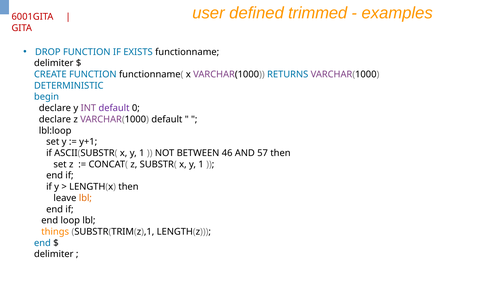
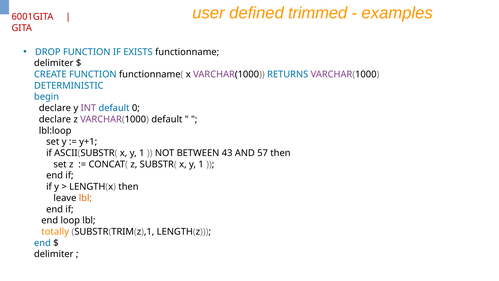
default at (114, 108) colour: purple -> blue
46: 46 -> 43
things: things -> totally
